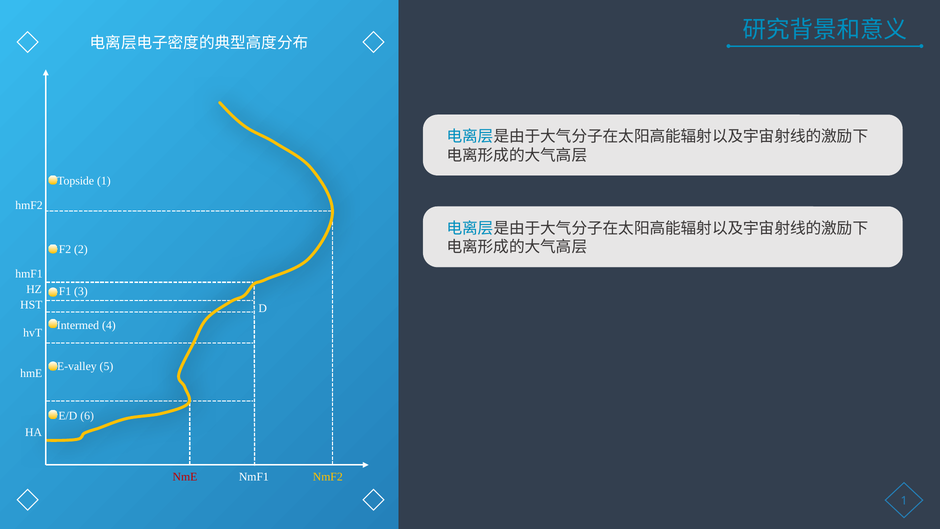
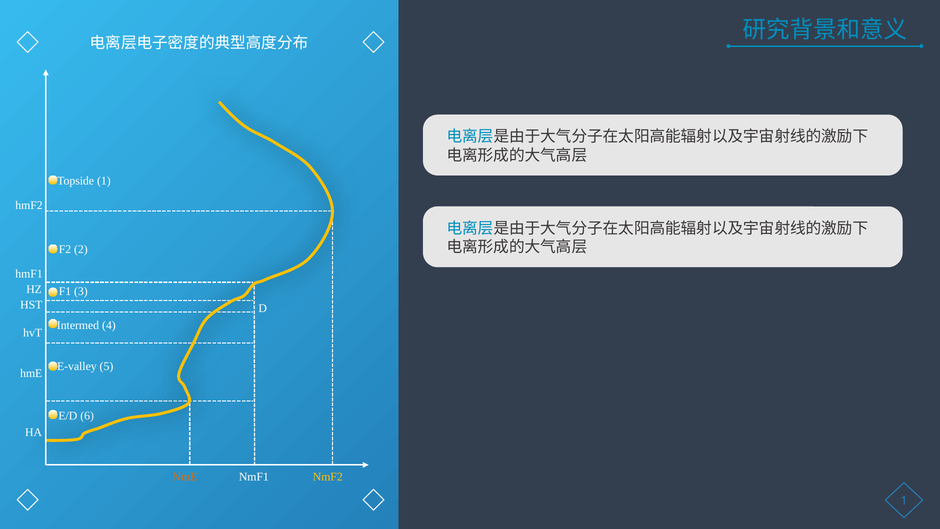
NmE colour: red -> orange
